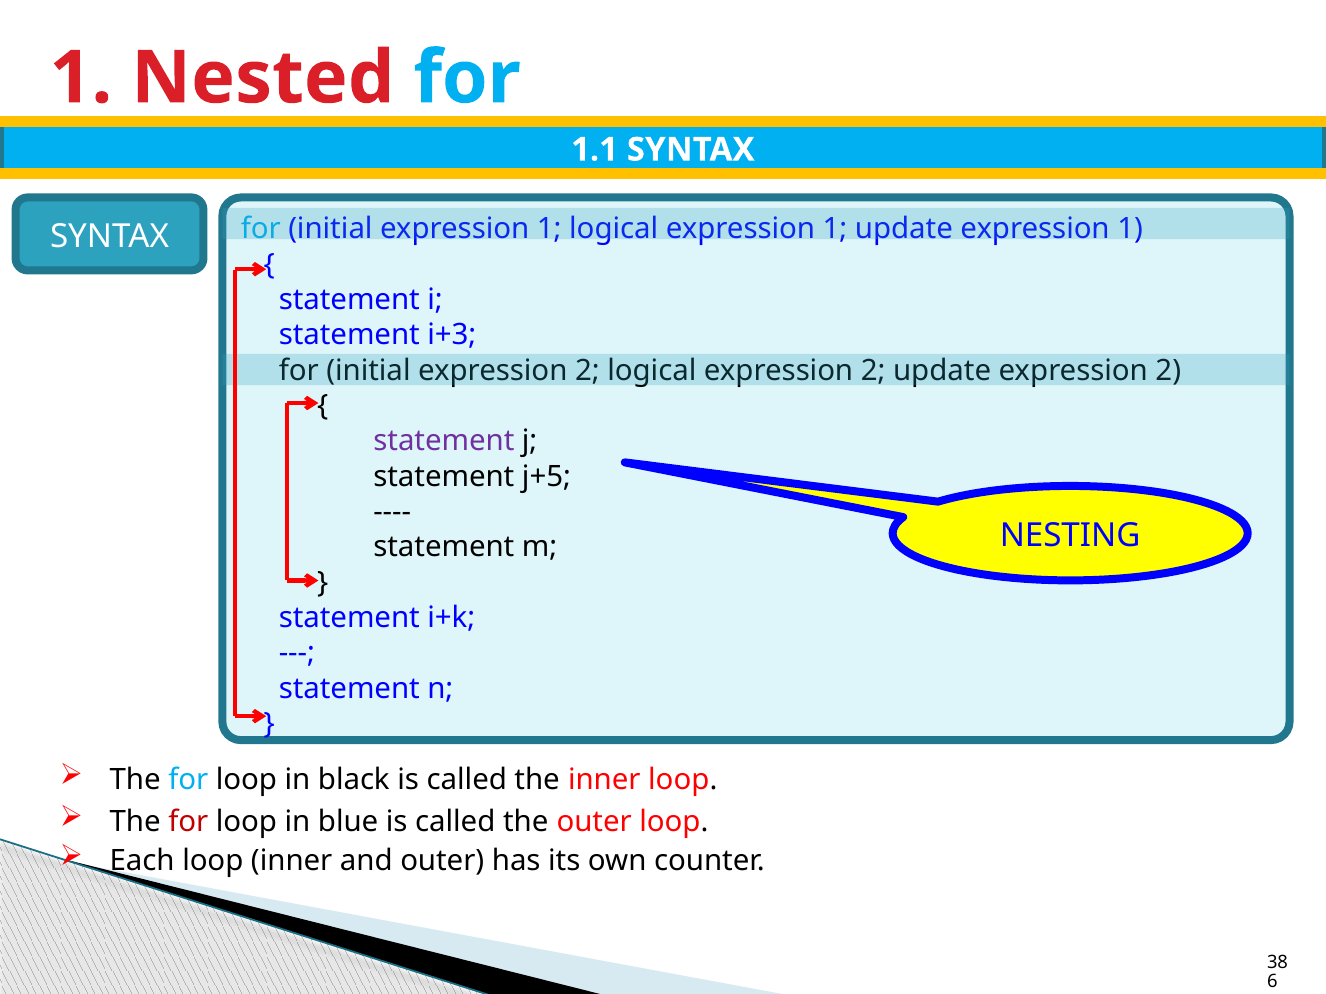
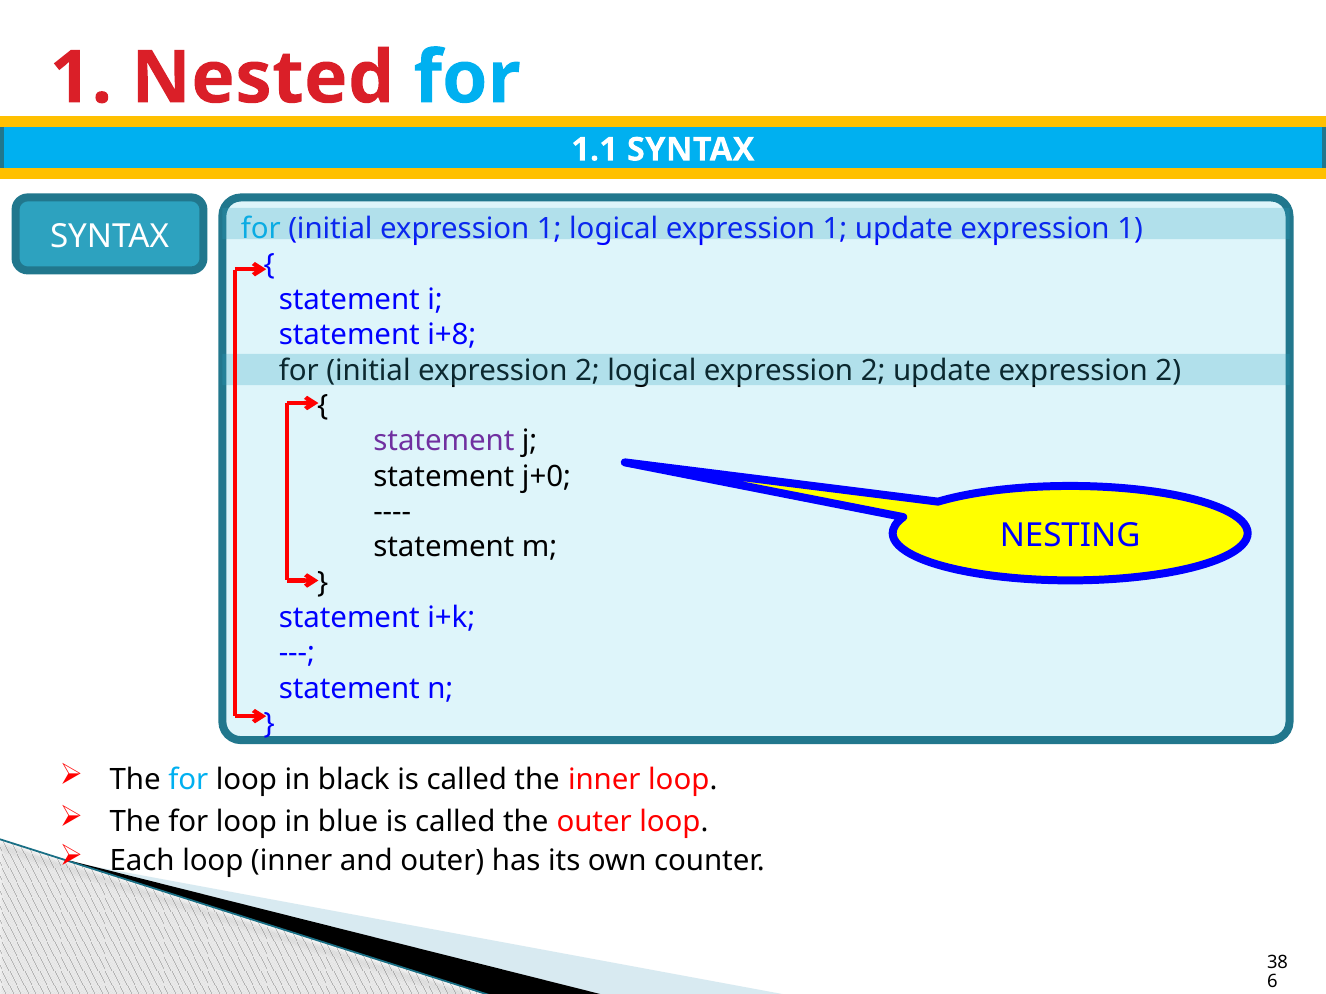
i+3: i+3 -> i+8
j+5: j+5 -> j+0
for at (188, 822) colour: red -> black
